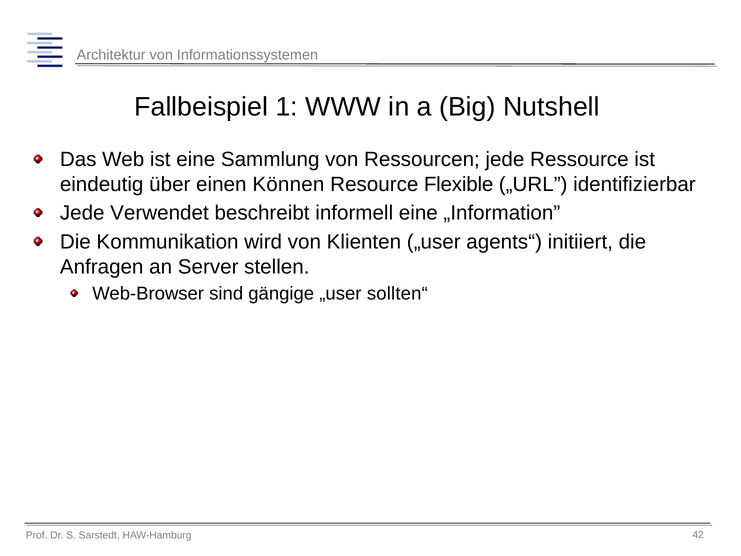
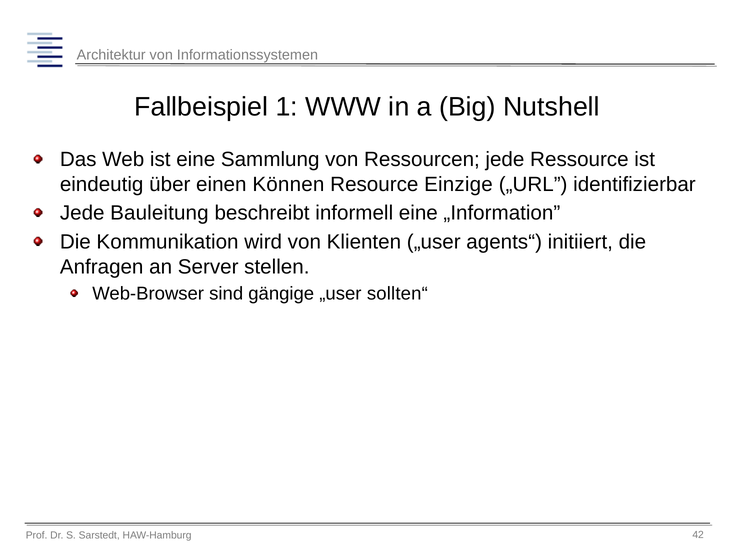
Flexible: Flexible -> Einzige
Verwendet: Verwendet -> Bauleitung
